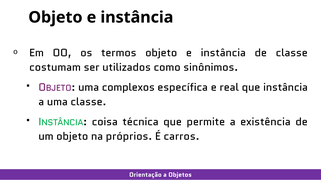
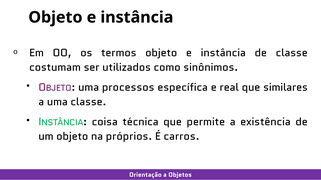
complexos: complexos -> processos
que instância: instância -> similares
